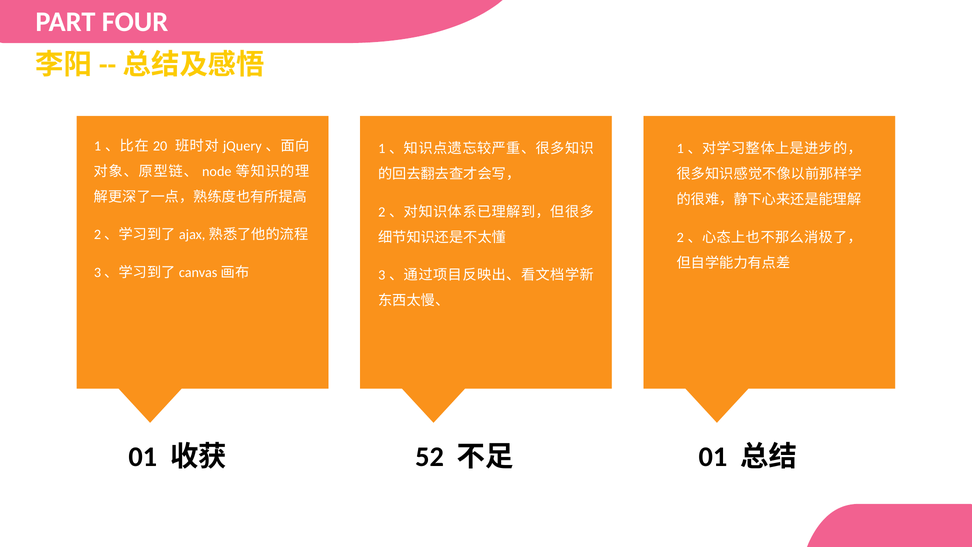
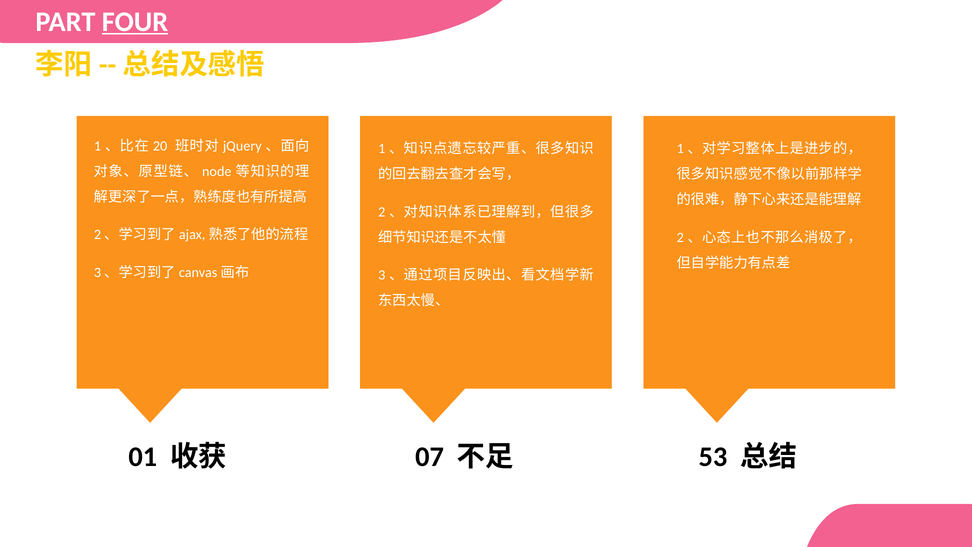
FOUR underline: none -> present
52: 52 -> 07
01 at (713, 457): 01 -> 53
